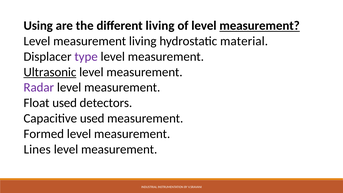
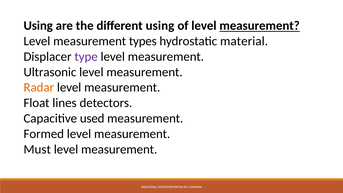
different living: living -> using
measurement living: living -> types
Ultrasonic underline: present -> none
Radar colour: purple -> orange
Float used: used -> lines
Lines: Lines -> Must
